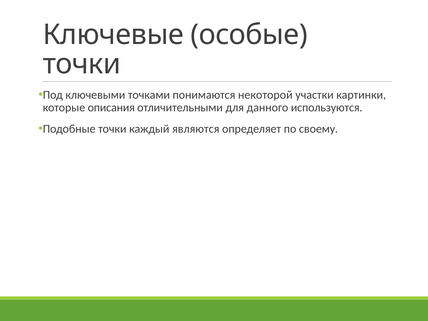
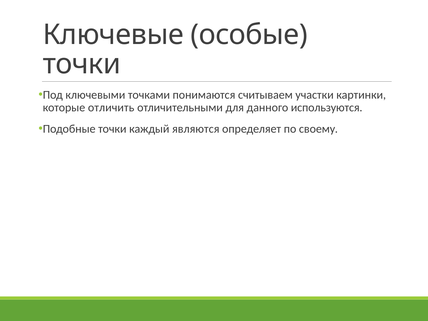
некоторой: некоторой -> считываем
описания: описания -> отличить
